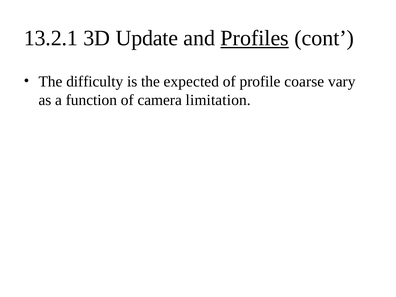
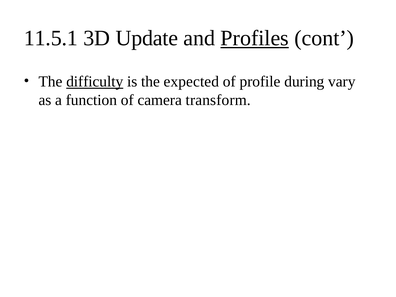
13.2.1: 13.2.1 -> 11.5.1
difficulty underline: none -> present
coarse: coarse -> during
limitation: limitation -> transform
